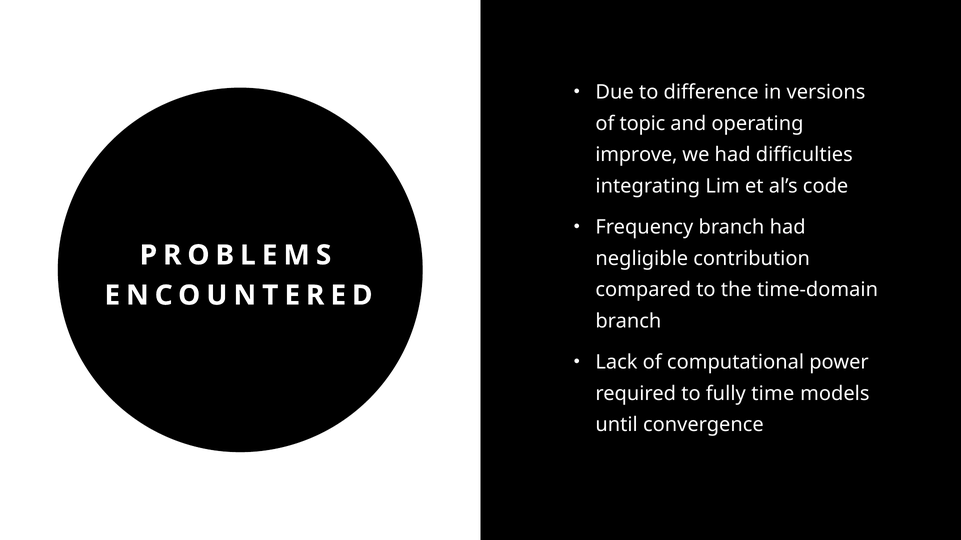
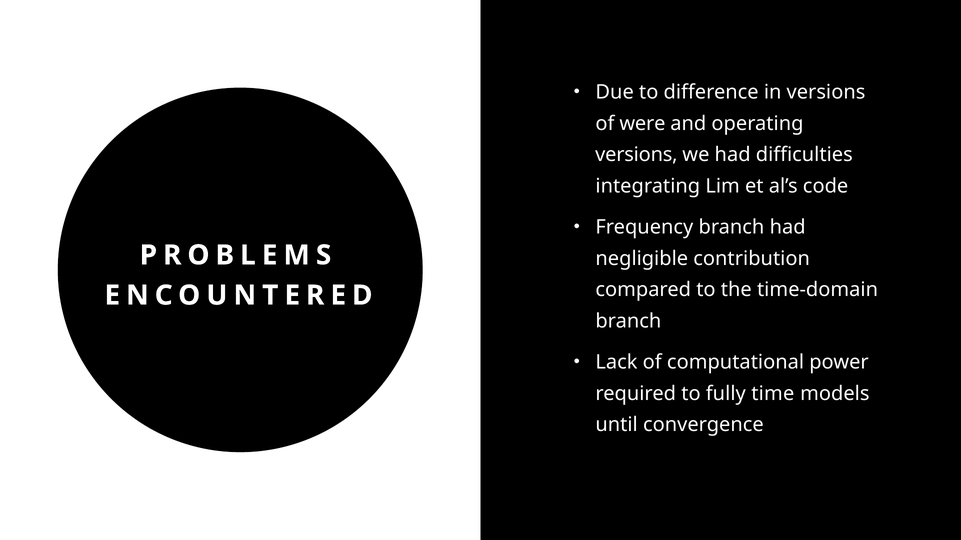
topic: topic -> were
improve at (636, 155): improve -> versions
